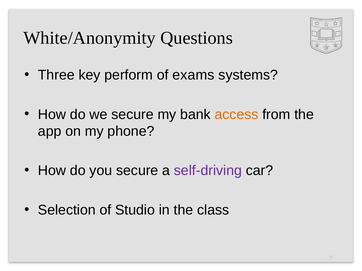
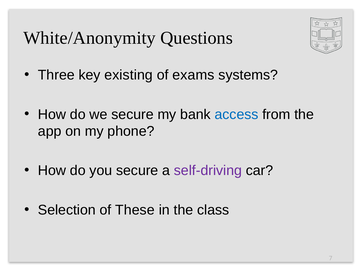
perform: perform -> existing
access colour: orange -> blue
Studio: Studio -> These
